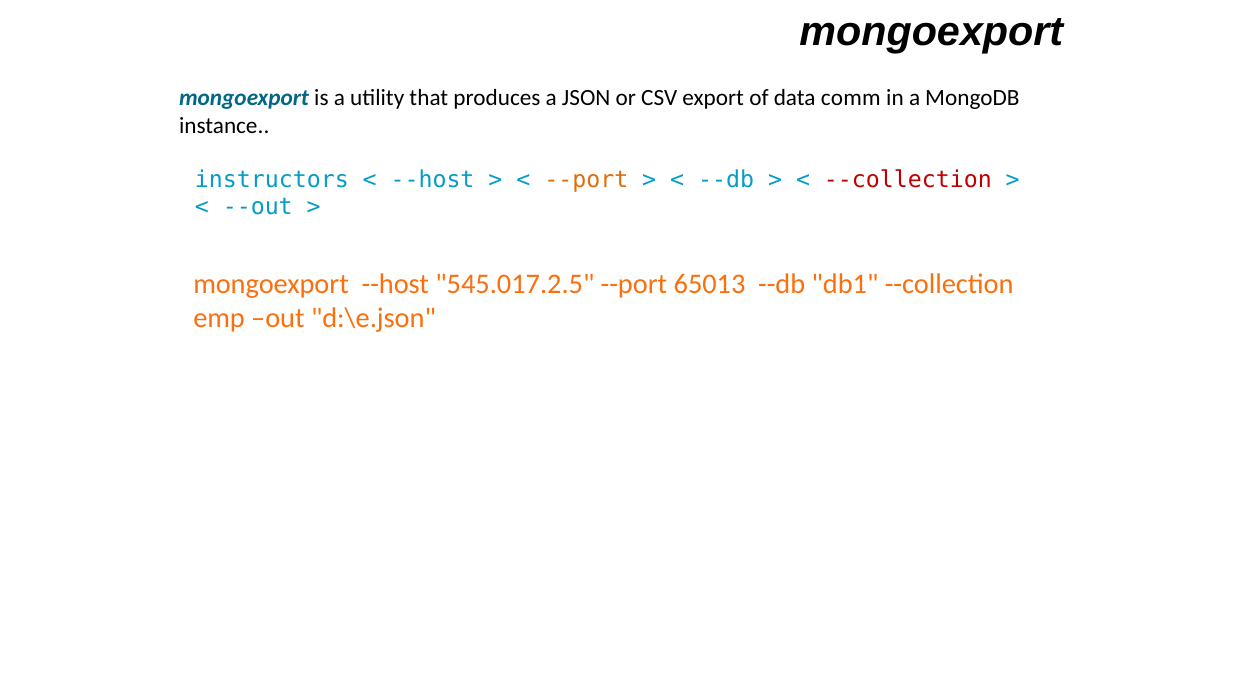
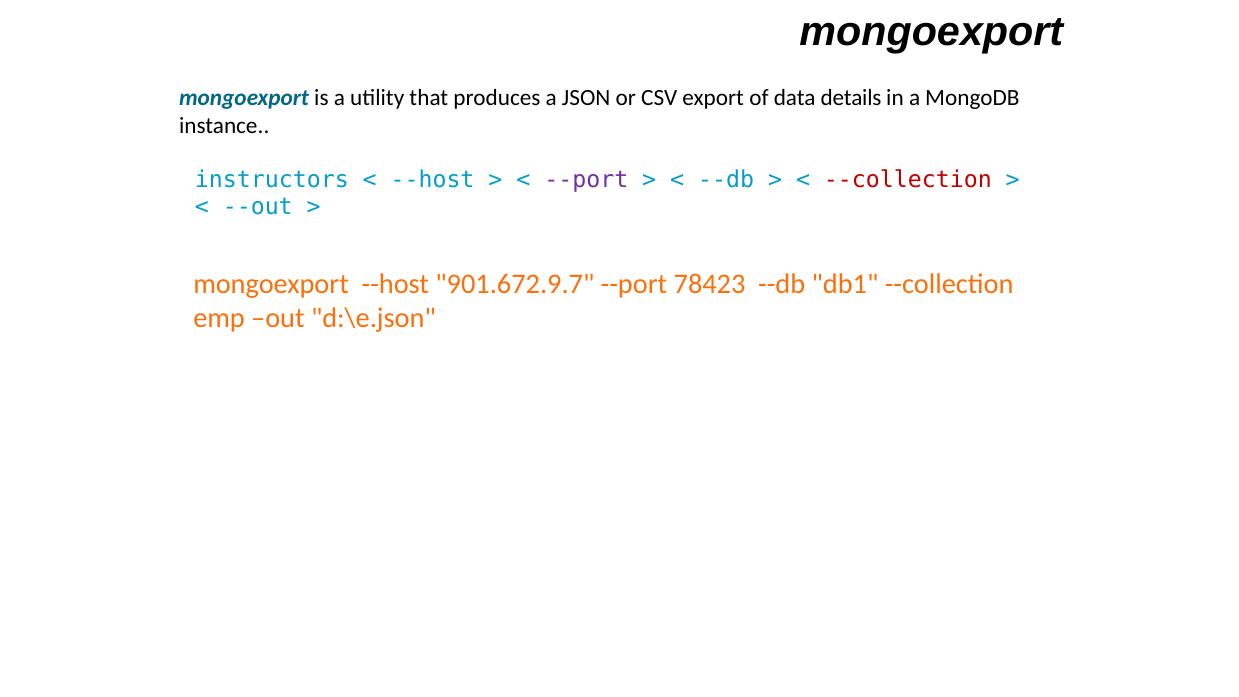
comm: comm -> details
--port at (586, 179) colour: orange -> purple
545.017.2.5: 545.017.2.5 -> 901.672.9.7
65013: 65013 -> 78423
